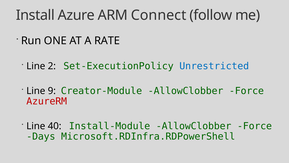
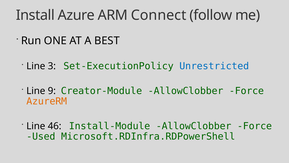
RATE: RATE -> BEST
2: 2 -> 3
AzureRM colour: red -> orange
40: 40 -> 46
Days: Days -> Used
